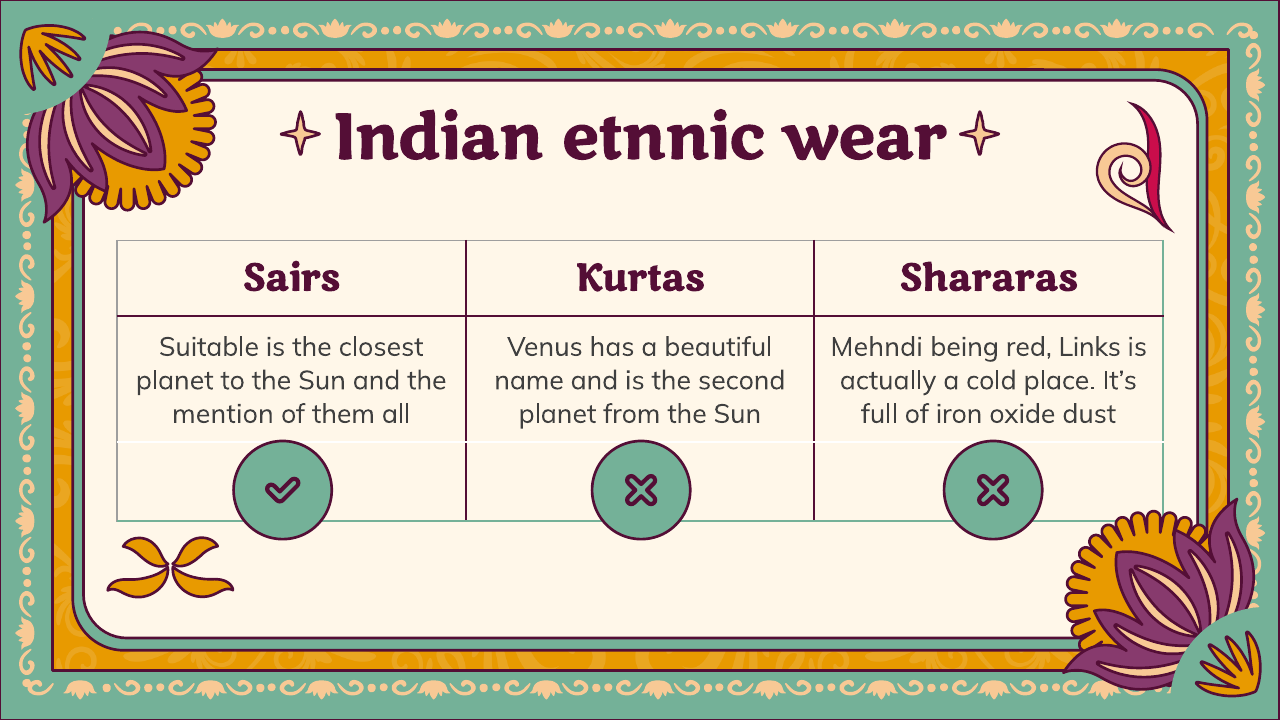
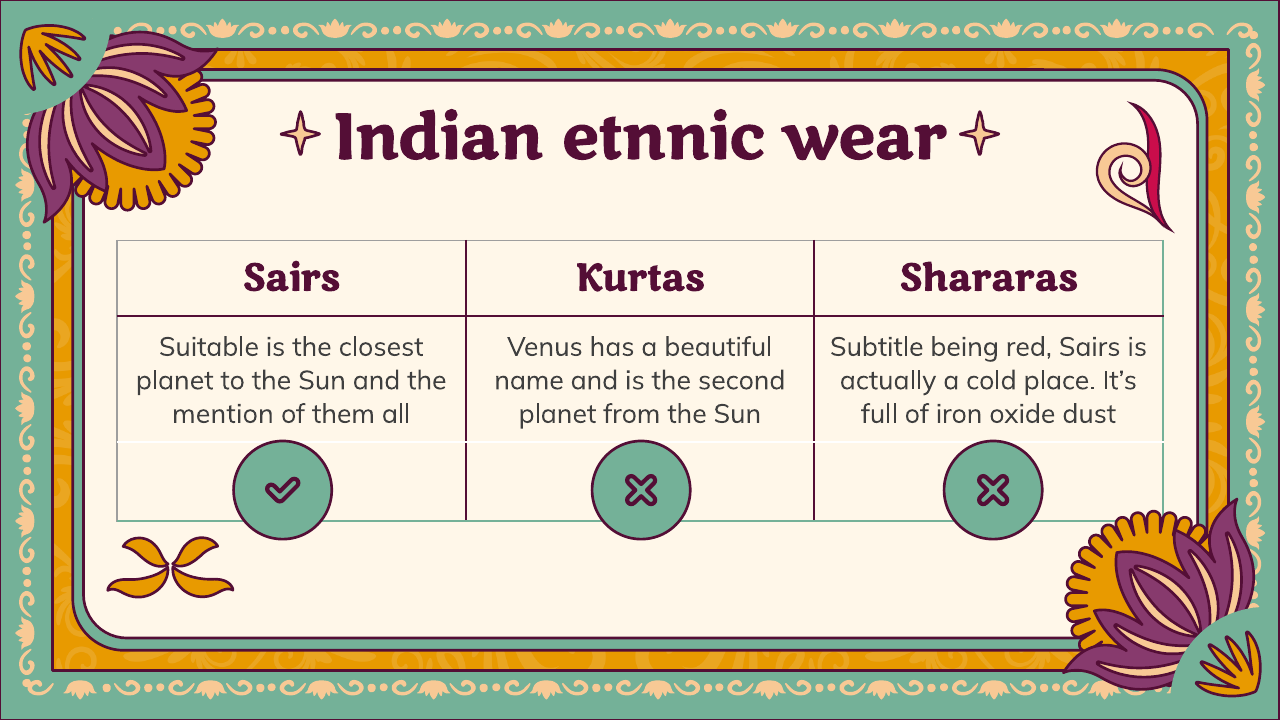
Mehndi: Mehndi -> Subtitle
red Links: Links -> Sairs
